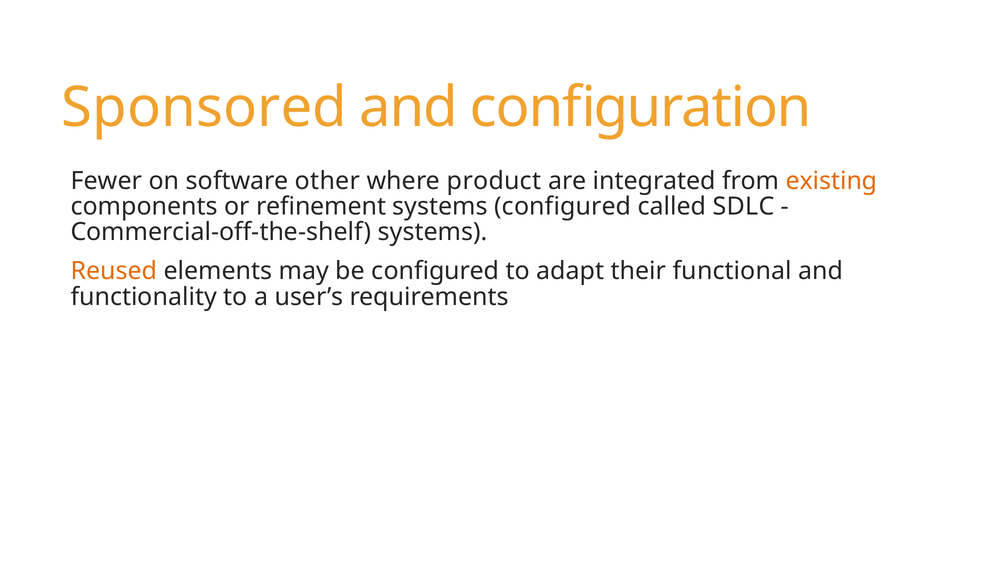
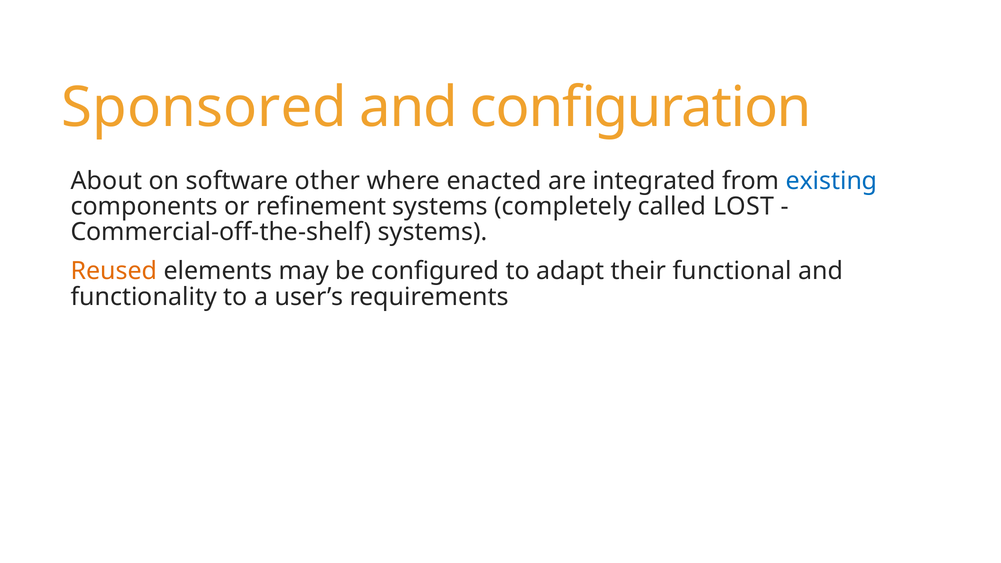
Fewer: Fewer -> About
product: product -> enacted
existing colour: orange -> blue
systems configured: configured -> completely
SDLC: SDLC -> LOST
